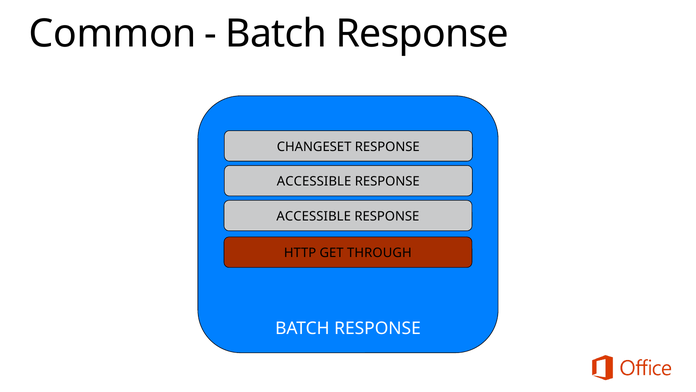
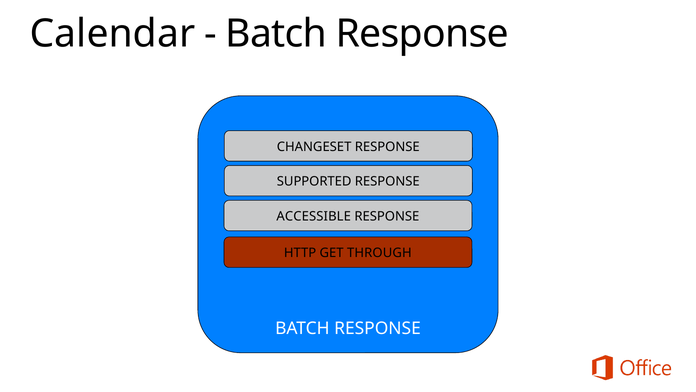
Common: Common -> Calendar
ACCESSIBLE at (314, 181): ACCESSIBLE -> SUPPORTED
